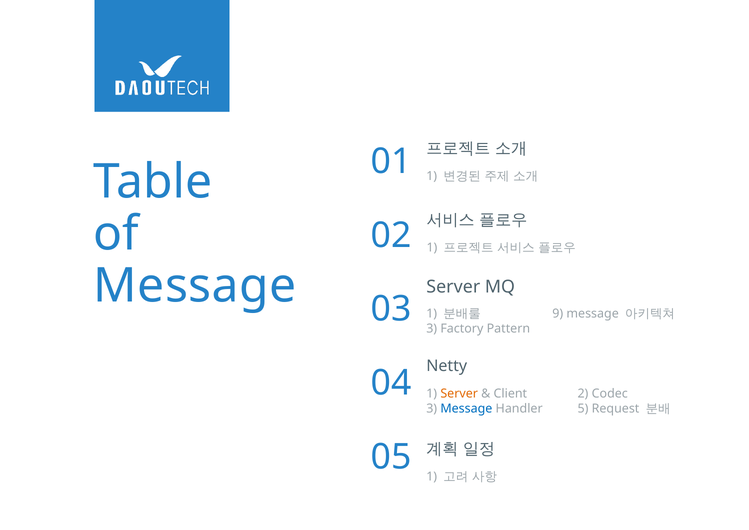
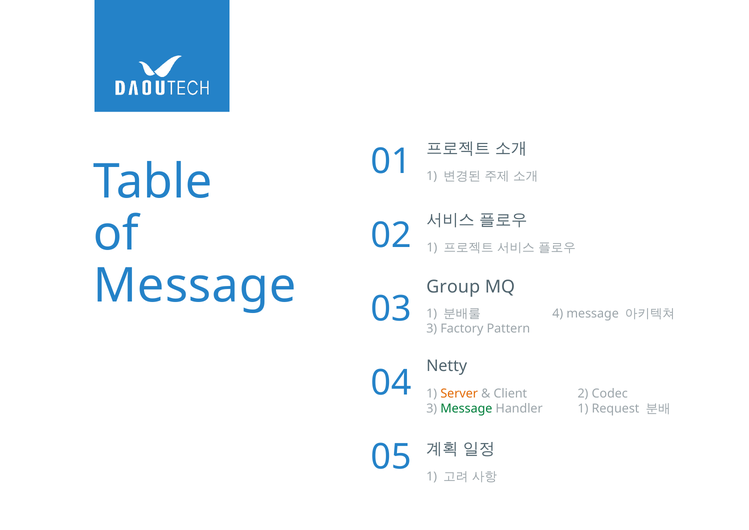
Server at (453, 287): Server -> Group
9: 9 -> 4
Message at (466, 408) colour: blue -> green
Handler 5: 5 -> 1
